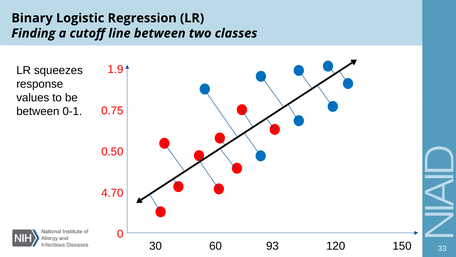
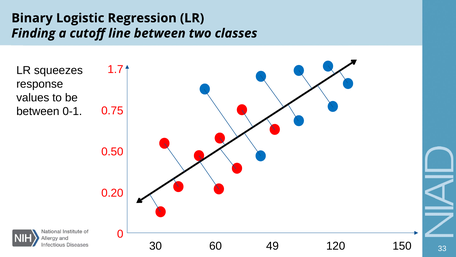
1.9: 1.9 -> 1.7
4.70: 4.70 -> 0.20
93: 93 -> 49
